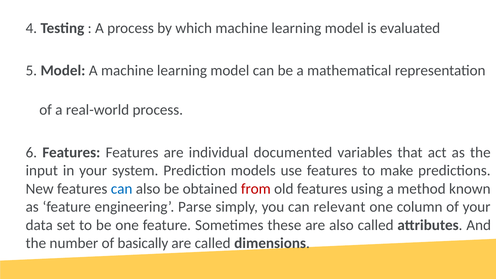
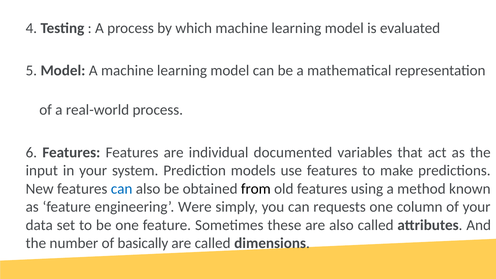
from colour: red -> black
Parse: Parse -> Were
relevant: relevant -> requests
